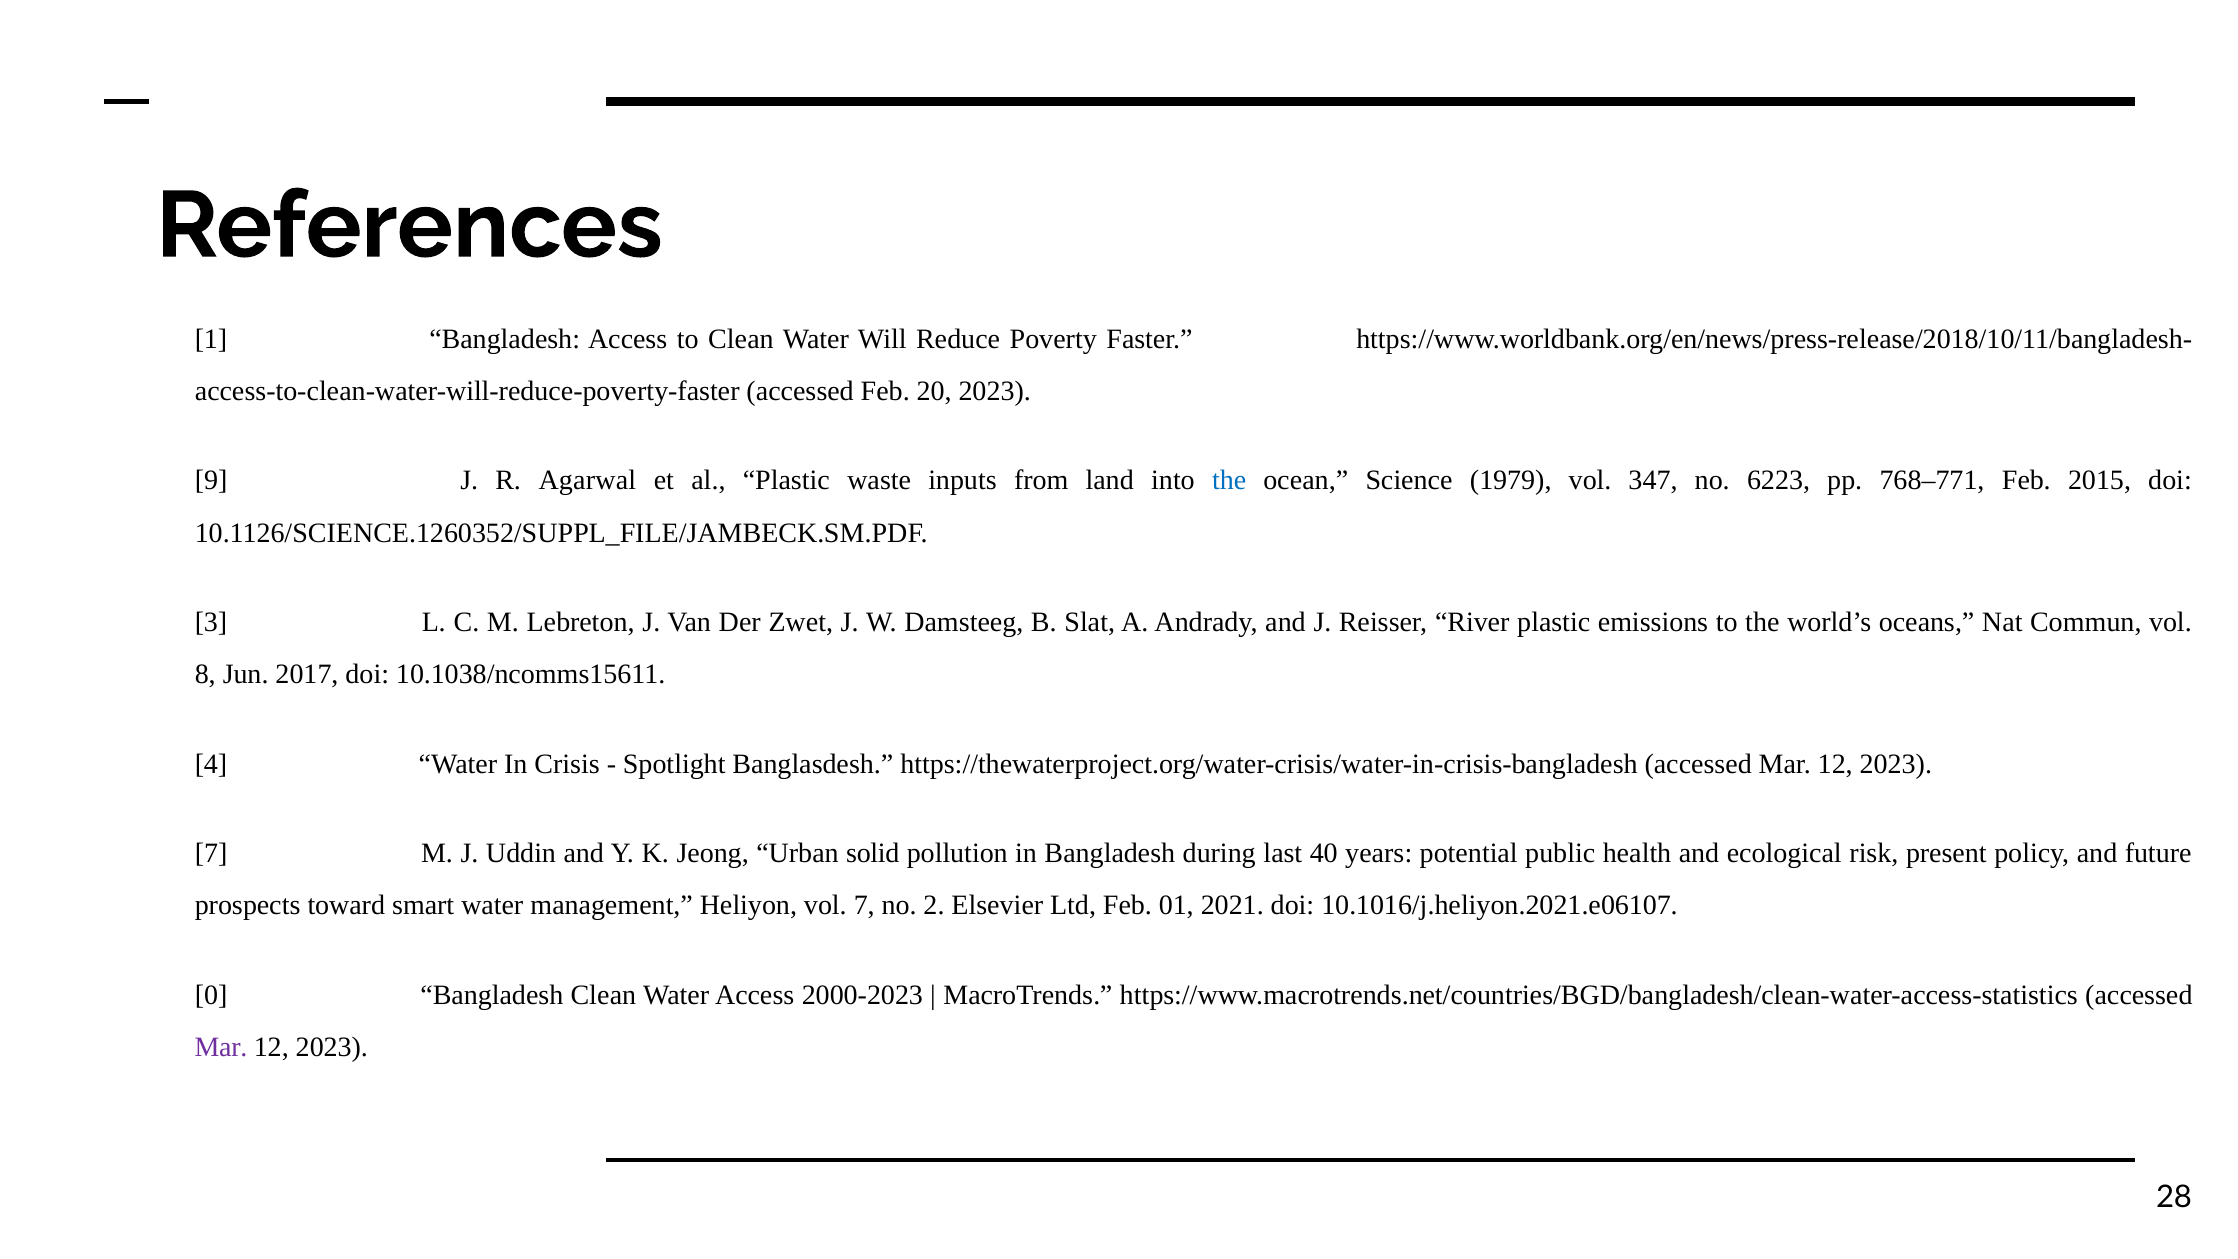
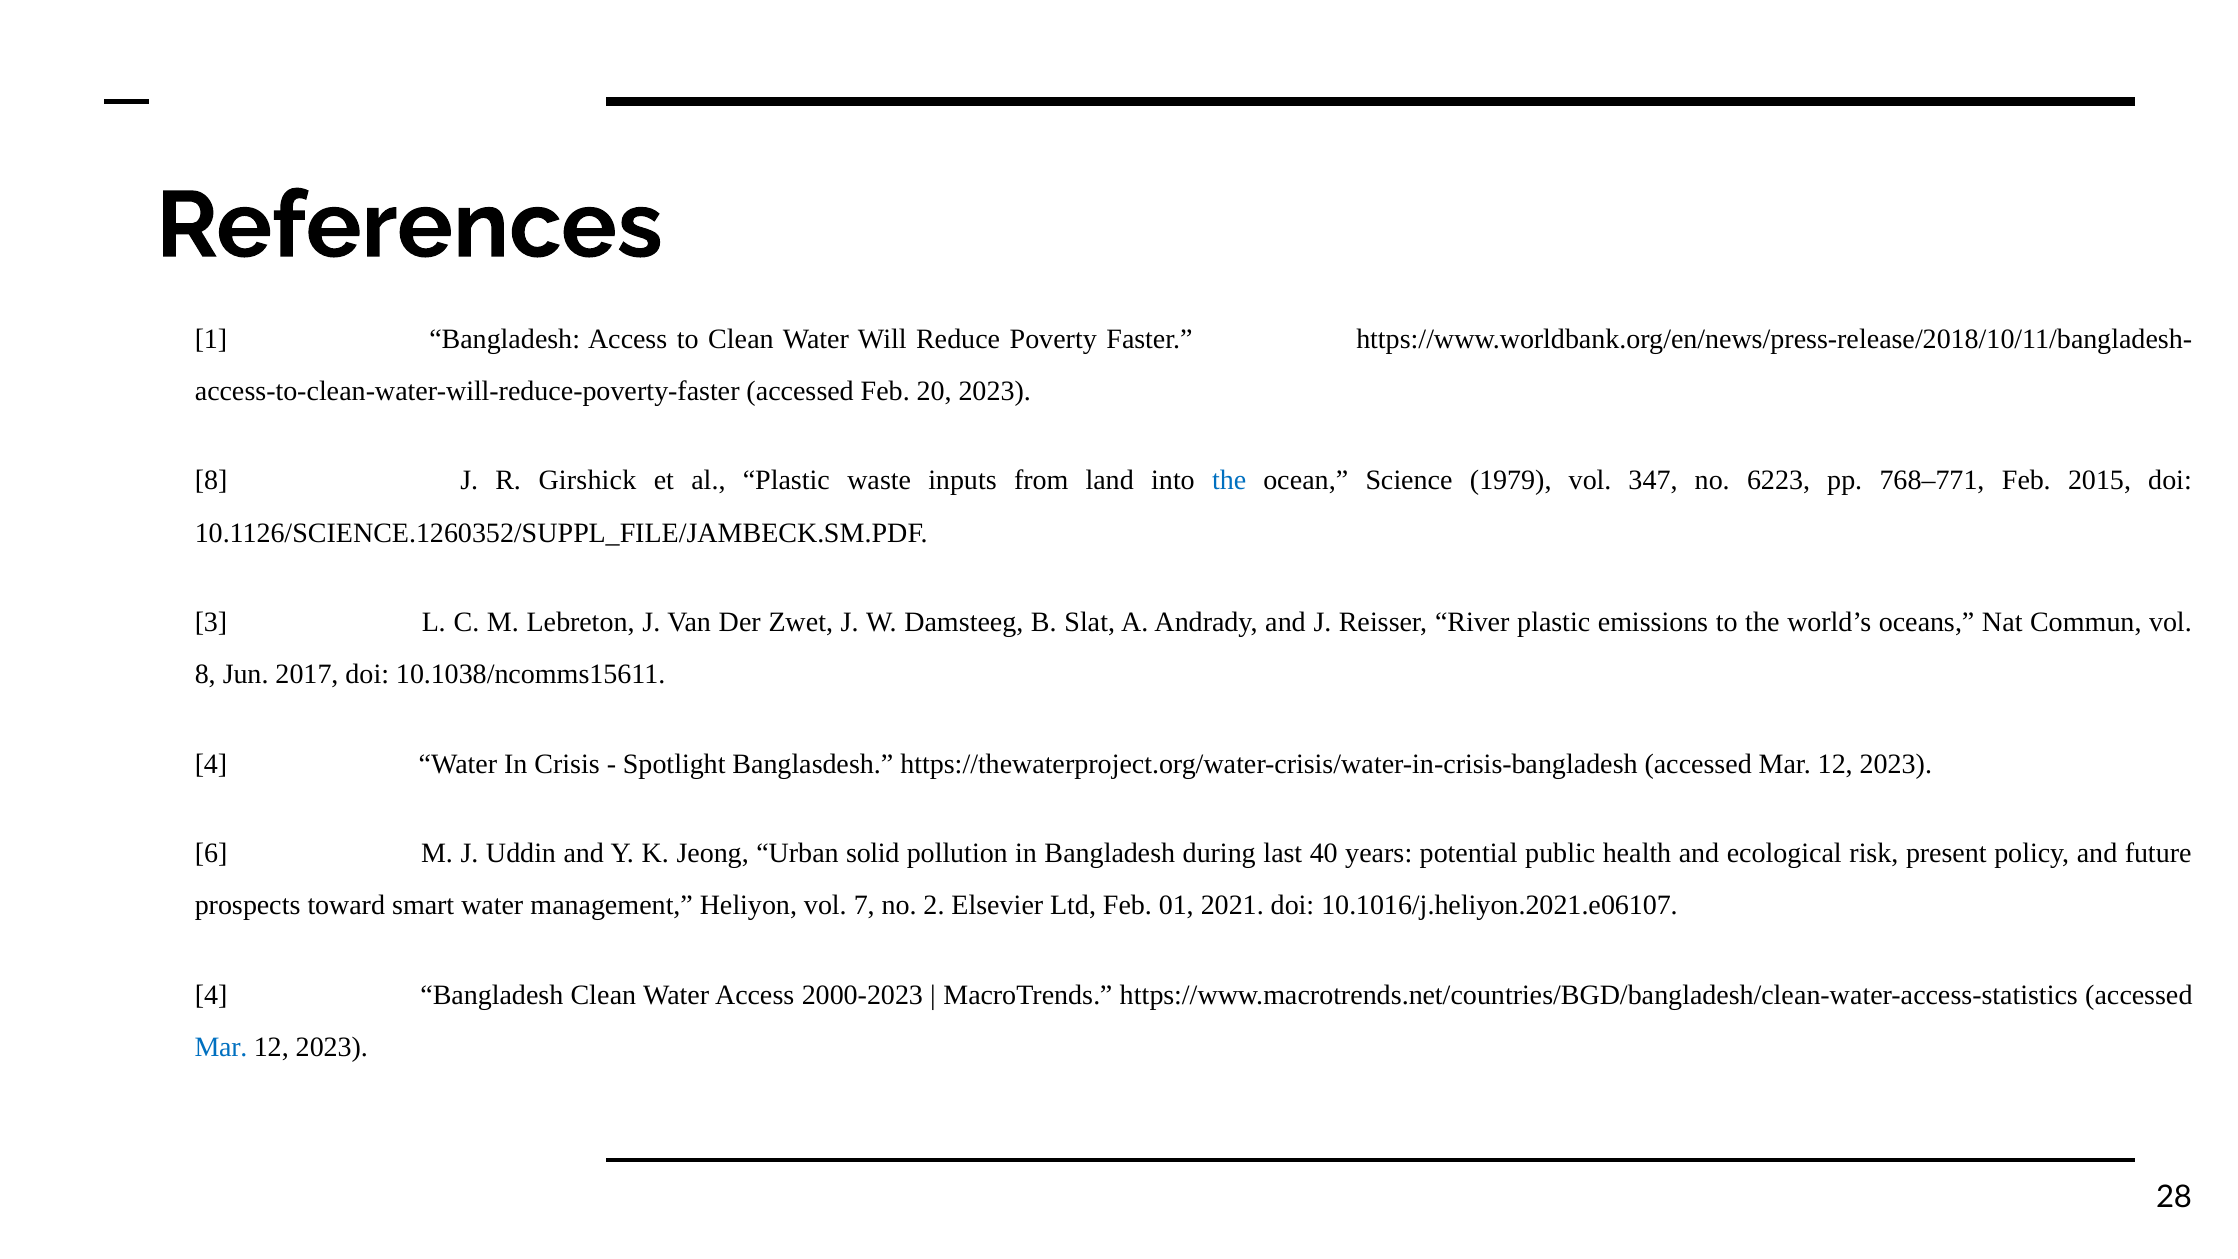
9 at (211, 481): 9 -> 8
Agarwal: Agarwal -> Girshick
7 at (211, 853): 7 -> 6
0 at (211, 995): 0 -> 4
Mar at (221, 1047) colour: purple -> blue
